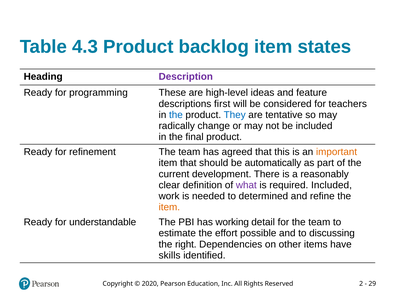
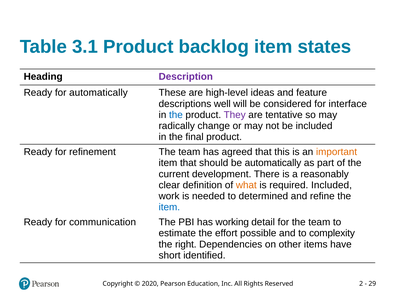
4.3: 4.3 -> 3.1
for programming: programming -> automatically
first: first -> well
teachers: teachers -> interface
They colour: blue -> purple
what colour: purple -> orange
item at (169, 207) colour: orange -> blue
understandable: understandable -> communication
discussing: discussing -> complexity
skills: skills -> short
